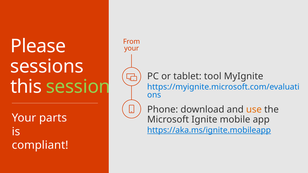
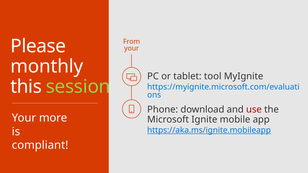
sessions: sessions -> monthly
use colour: orange -> red
parts: parts -> more
